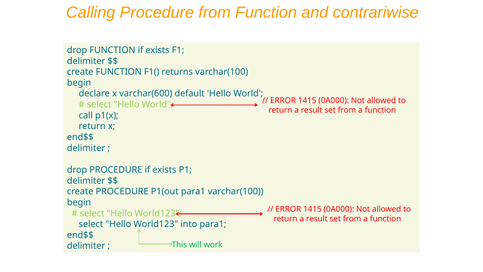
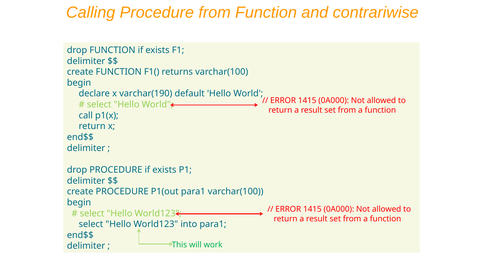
varchar(600: varchar(600 -> varchar(190
